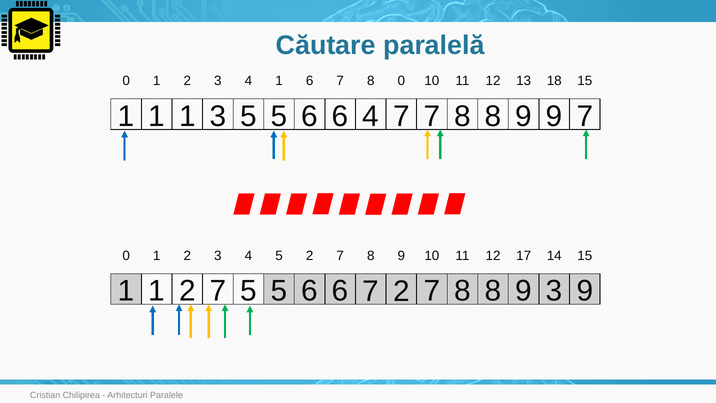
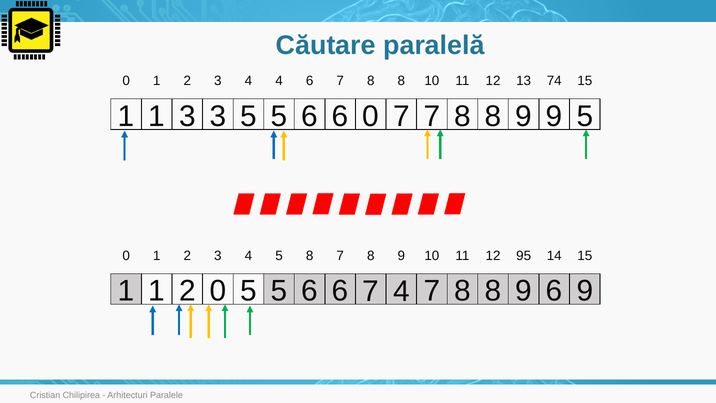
4 1: 1 -> 4
6 7 8 0: 0 -> 8
18: 18 -> 74
1 1 1: 1 -> 3
6 4: 4 -> 0
9 7: 7 -> 5
5 2: 2 -> 8
17: 17 -> 95
1 2 7: 7 -> 0
7 2: 2 -> 4
9 3: 3 -> 6
